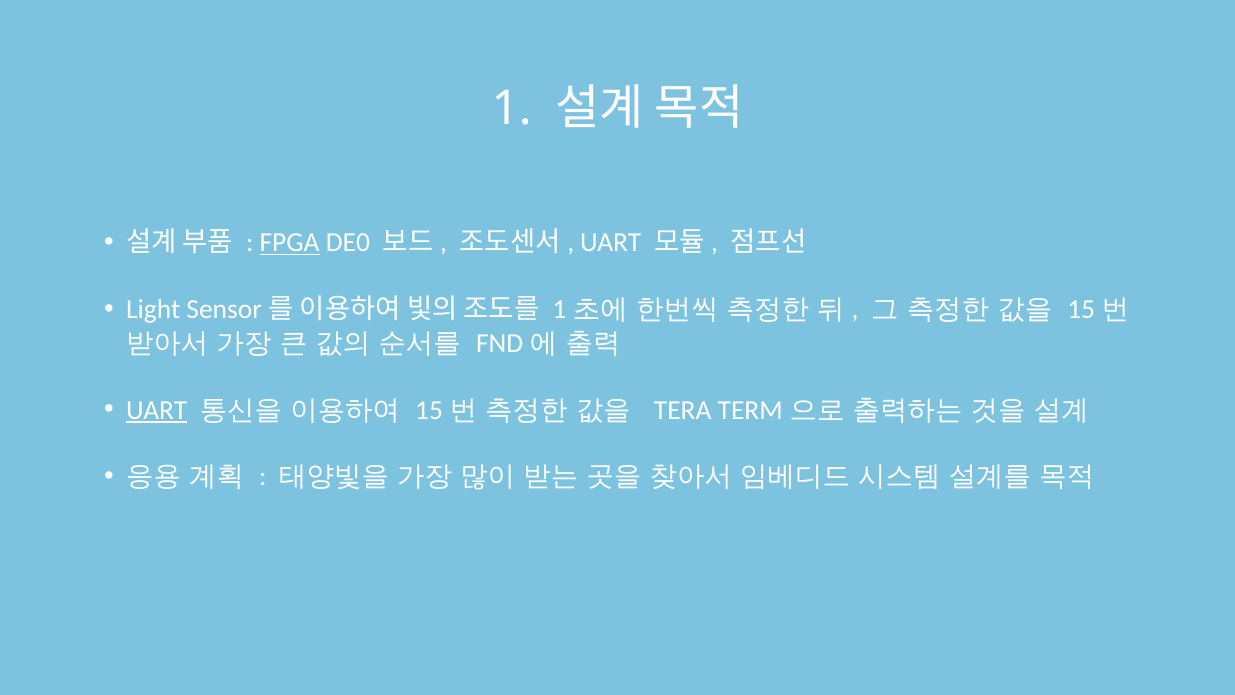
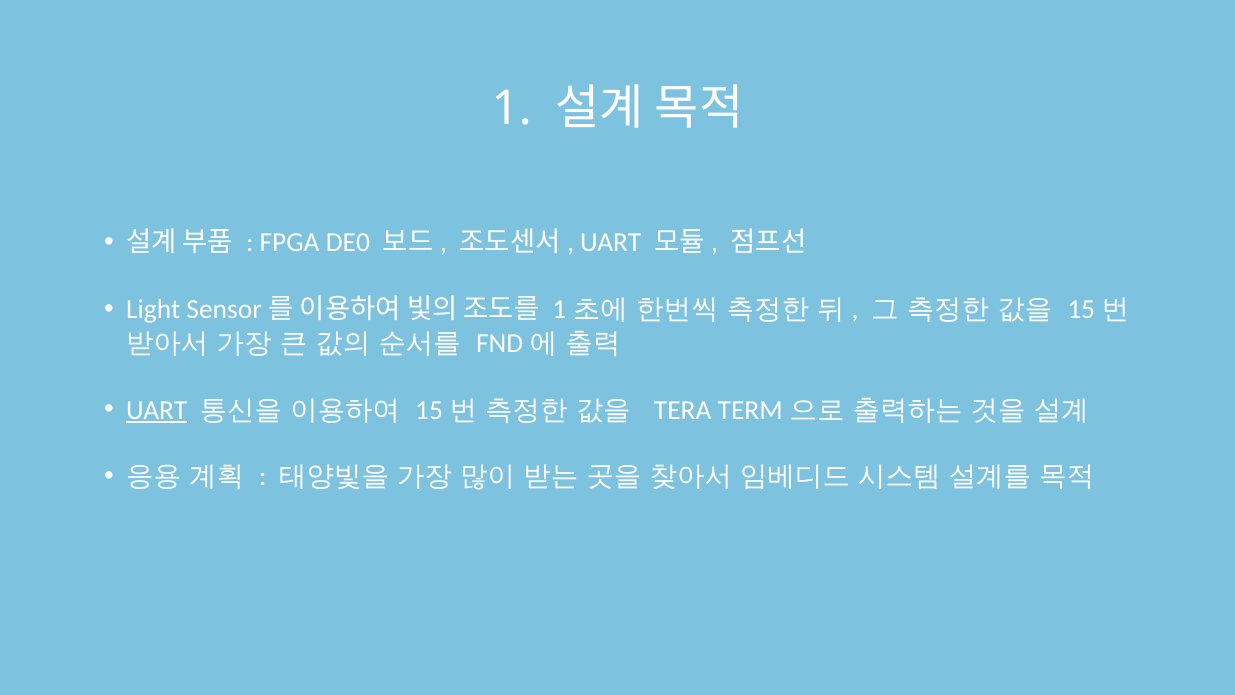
FPGA underline: present -> none
